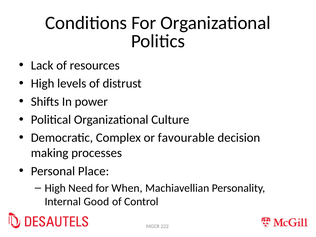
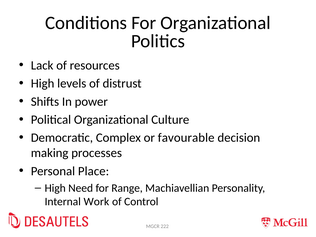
When: When -> Range
Good: Good -> Work
